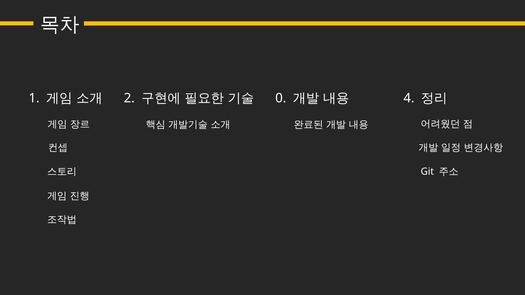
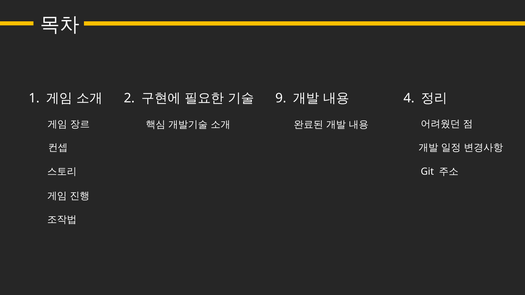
0: 0 -> 9
